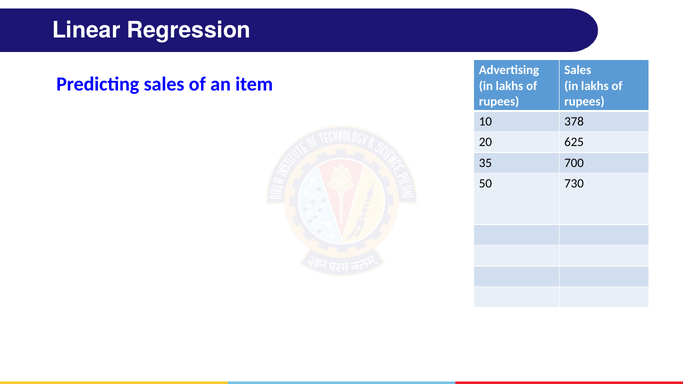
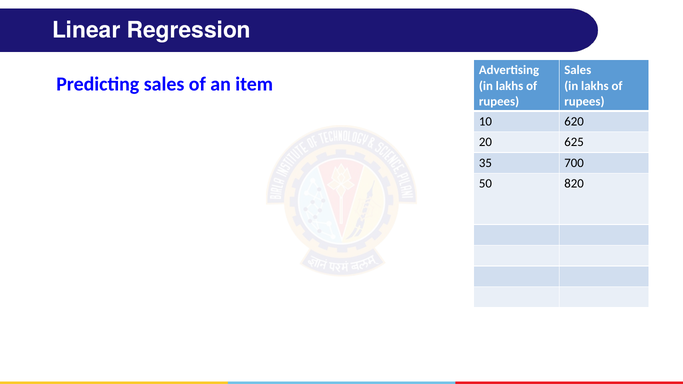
378: 378 -> 620
730: 730 -> 820
